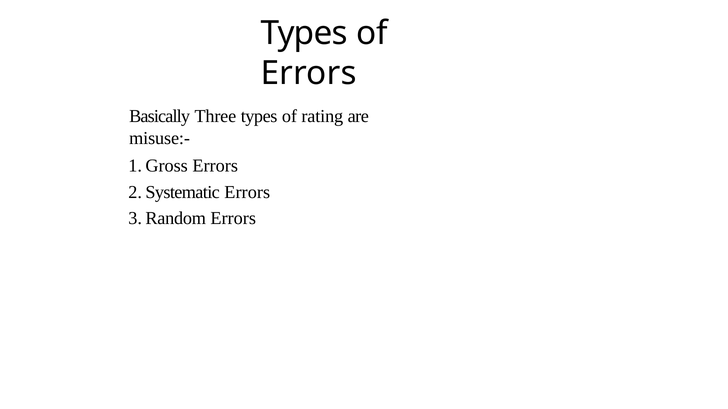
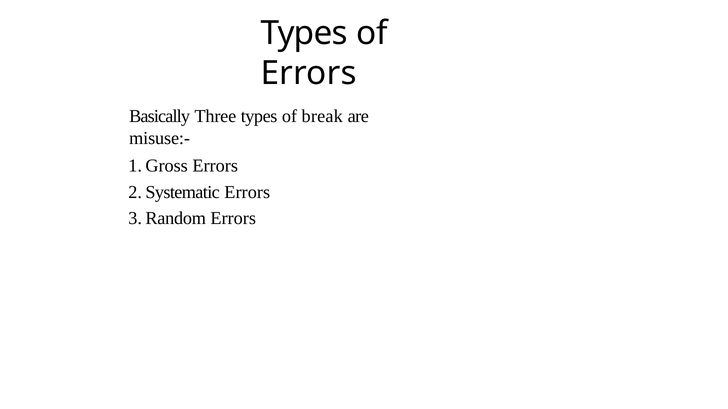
rating: rating -> break
